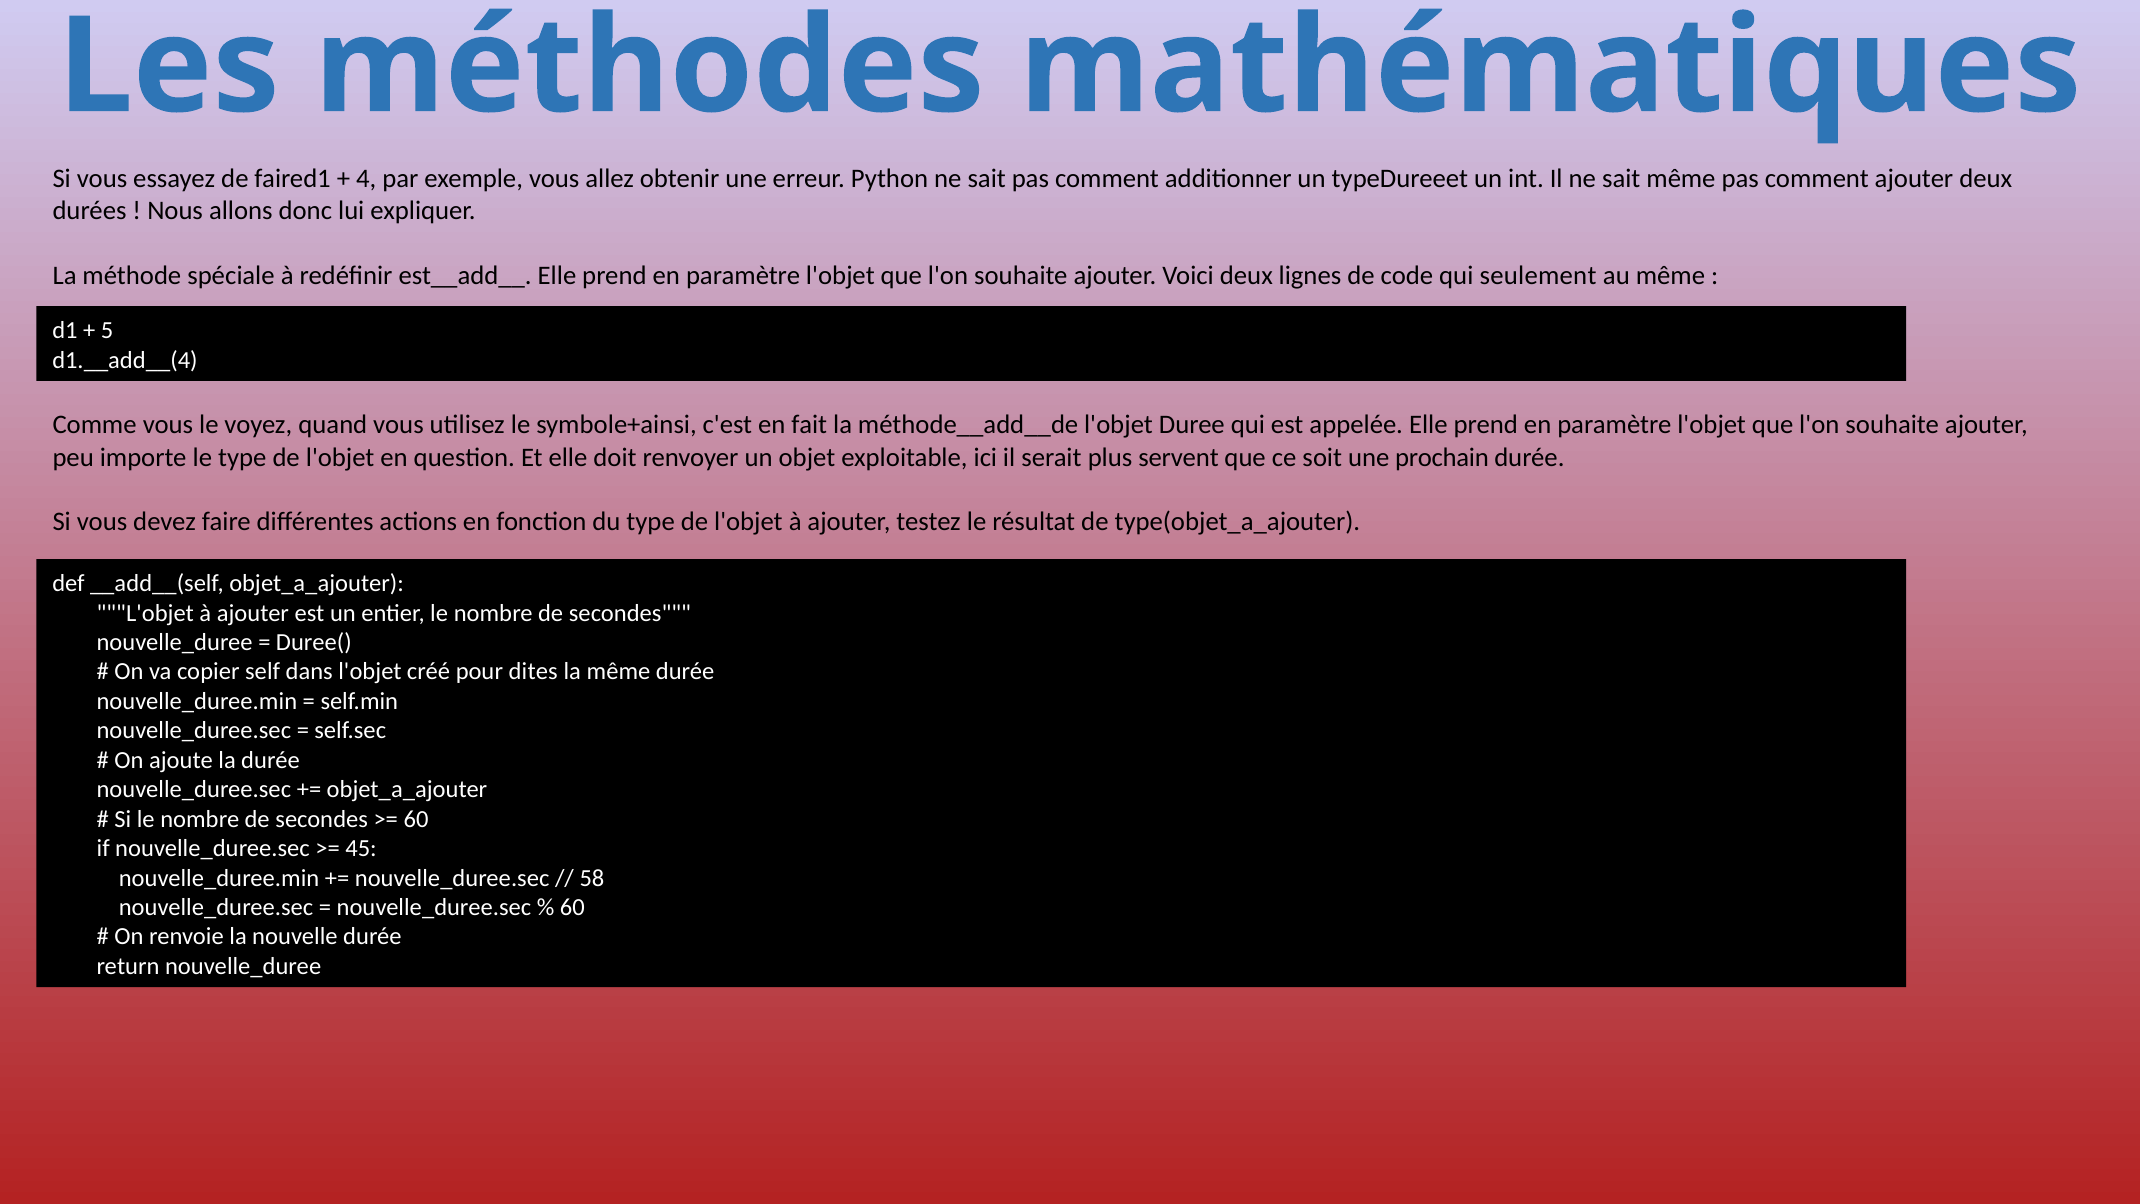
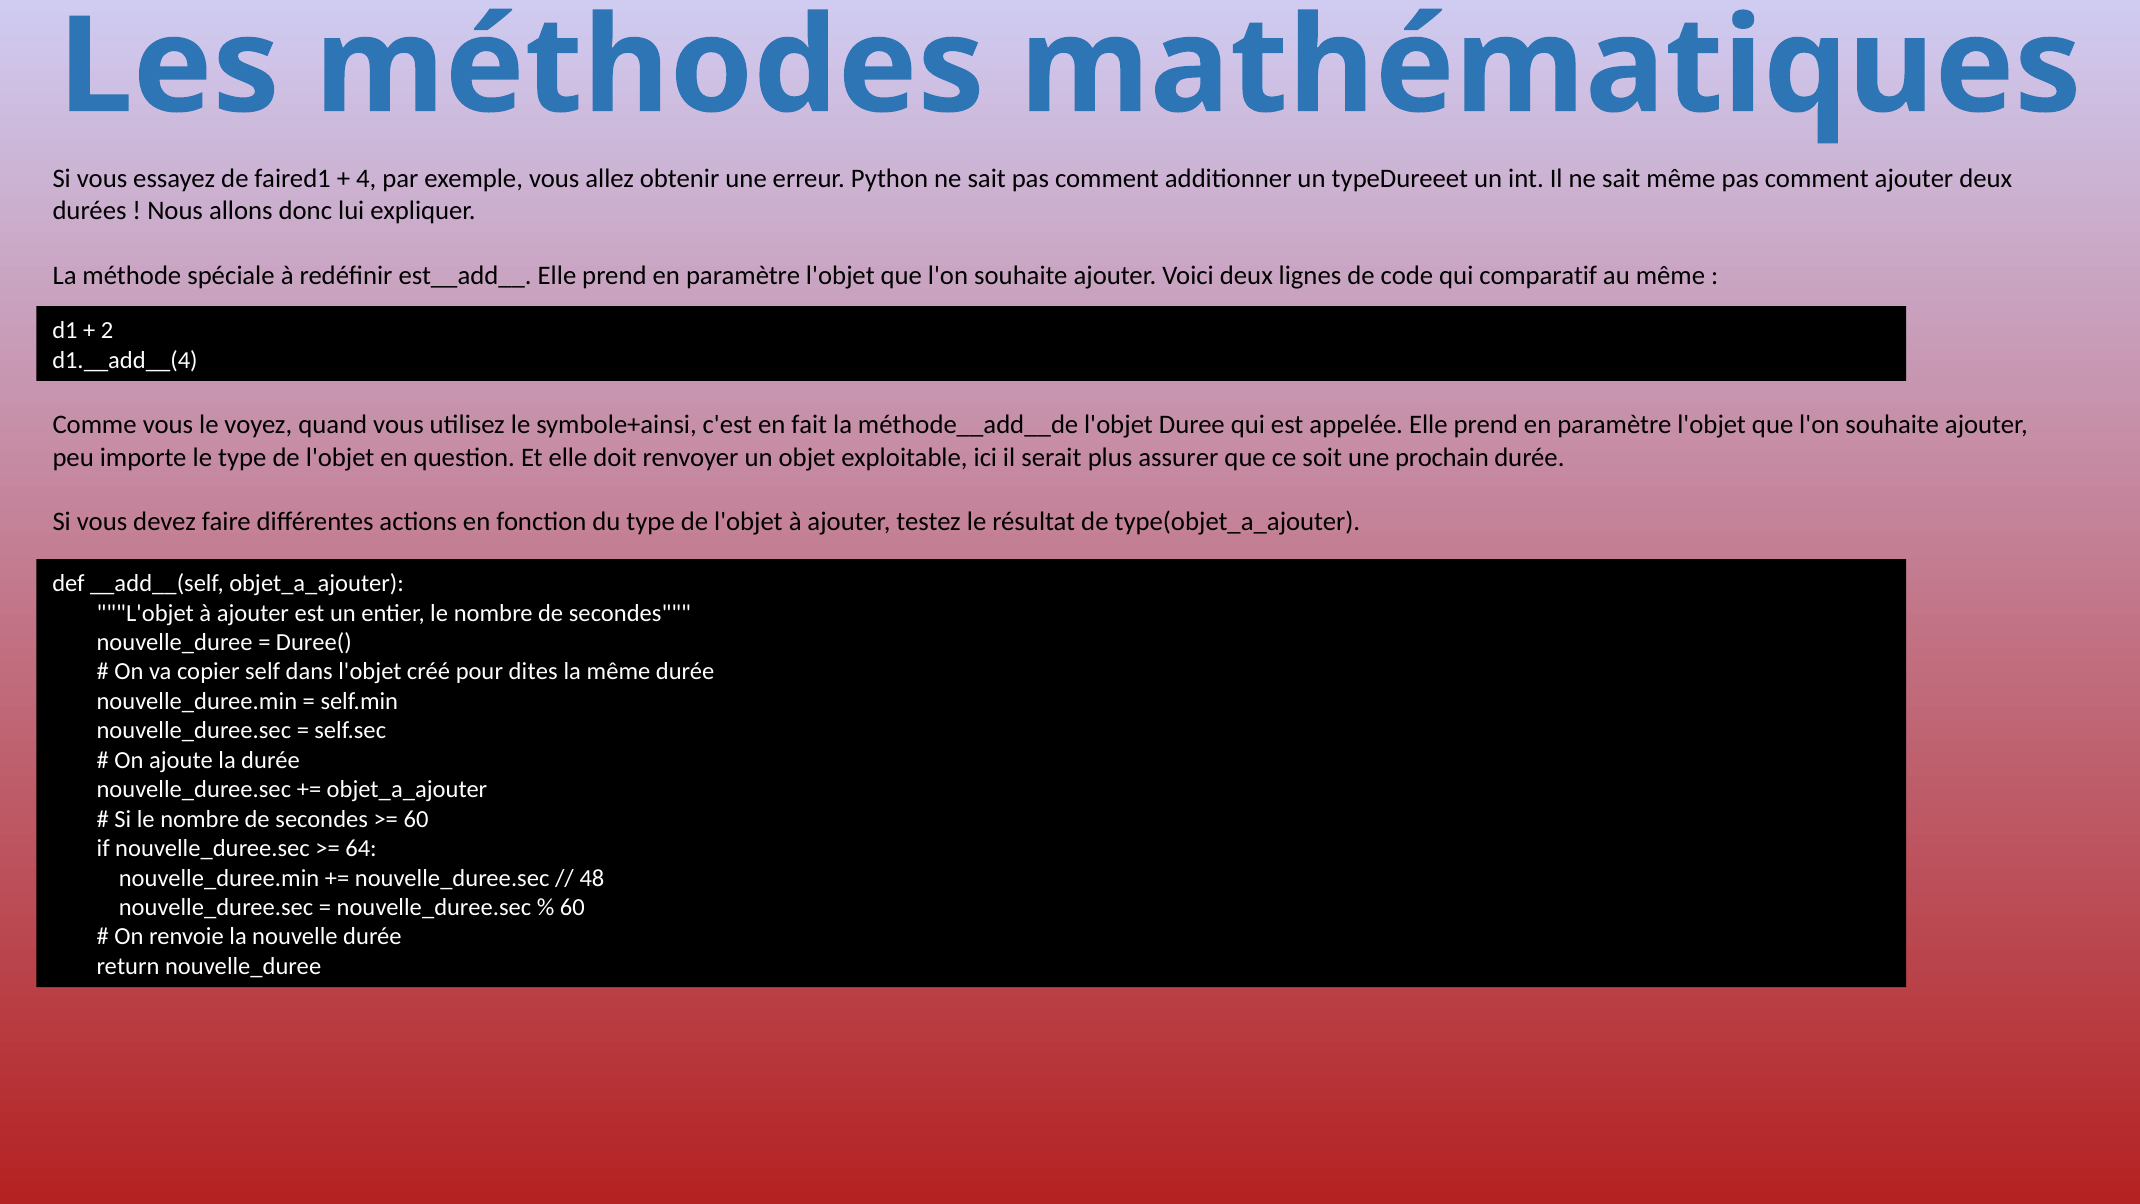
seulement: seulement -> comparatif
5: 5 -> 2
servent: servent -> assurer
45: 45 -> 64
58: 58 -> 48
